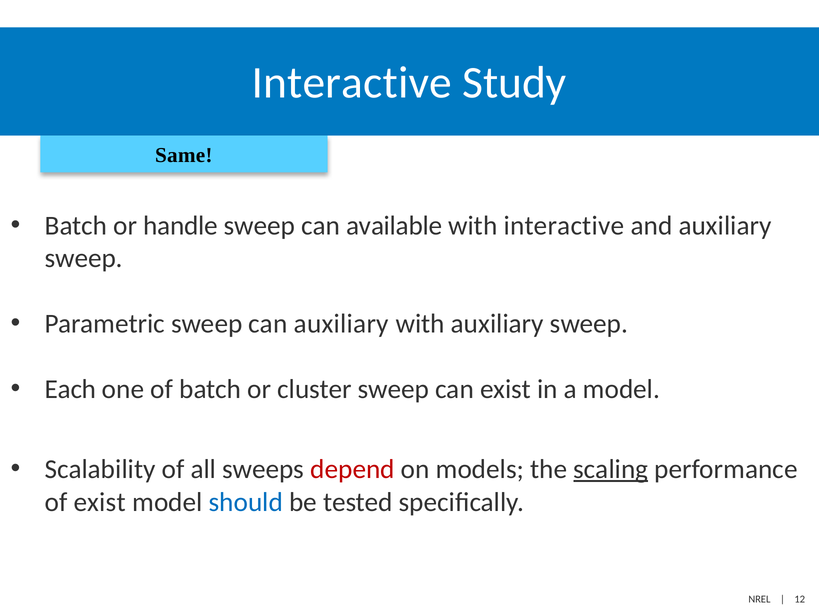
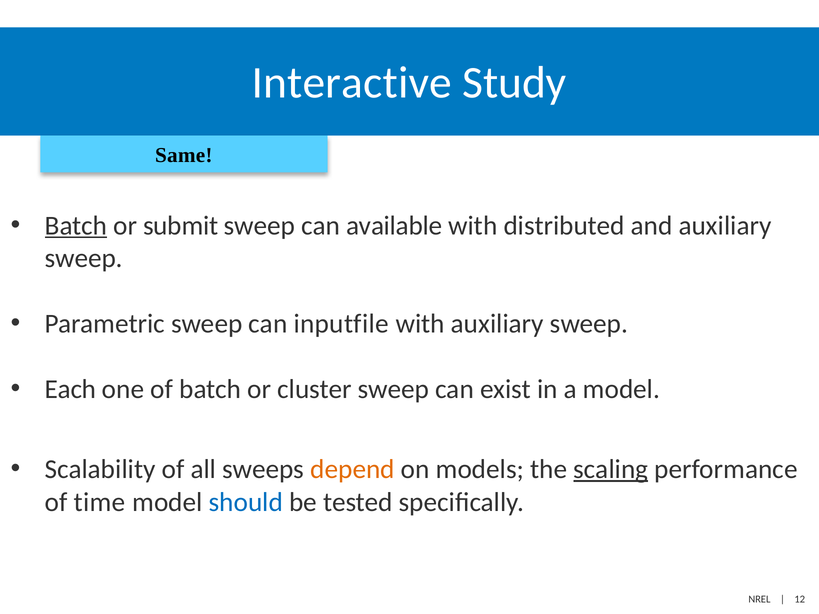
Batch at (76, 226) underline: none -> present
handle: handle -> submit
with interactive: interactive -> distributed
can auxiliary: auxiliary -> inputfile
depend colour: red -> orange
of exist: exist -> time
